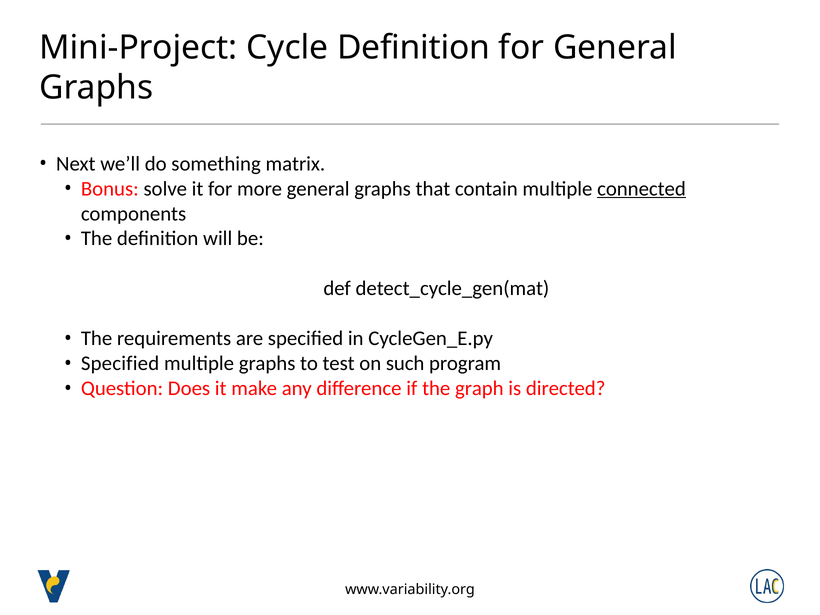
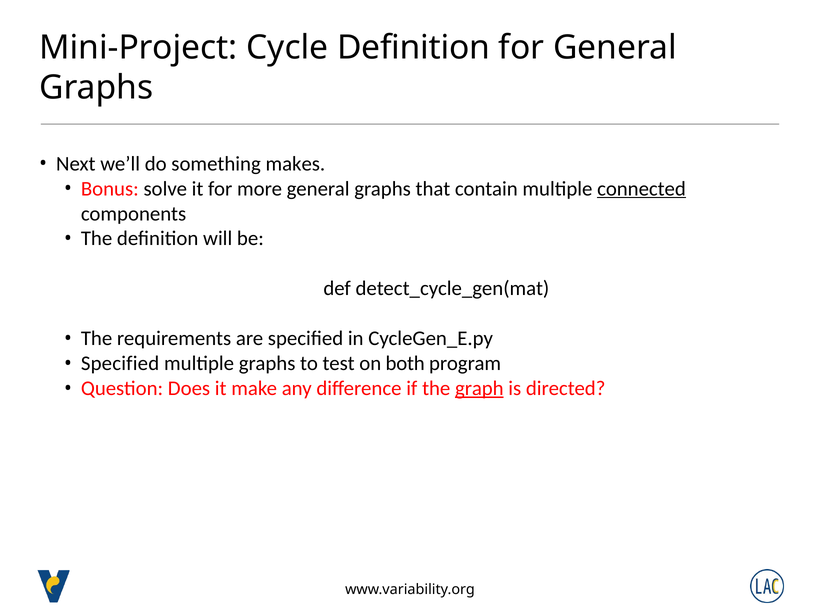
matrix: matrix -> makes
such: such -> both
graph underline: none -> present
